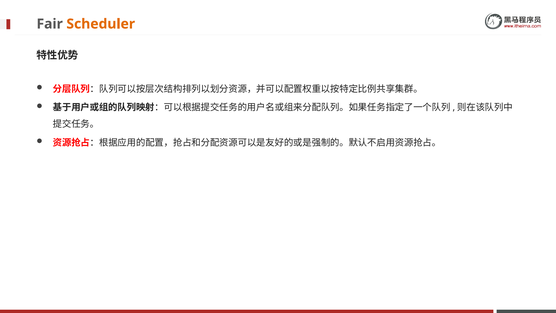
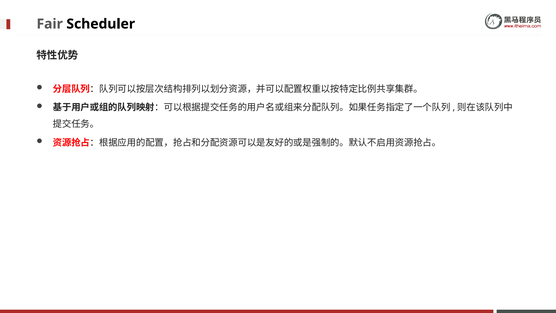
Scheduler colour: orange -> black
